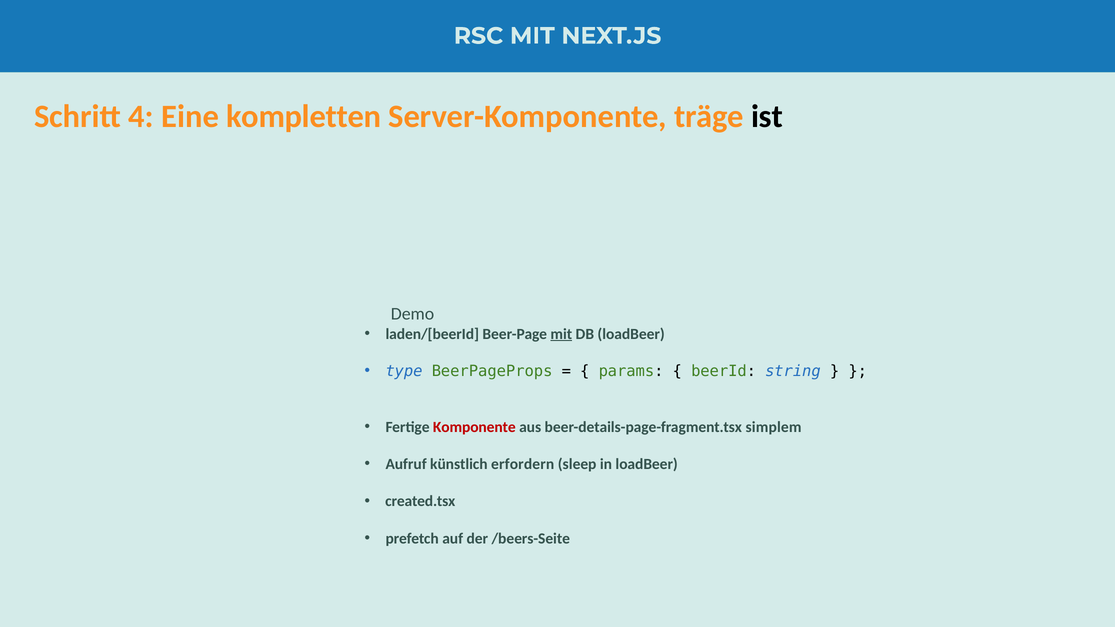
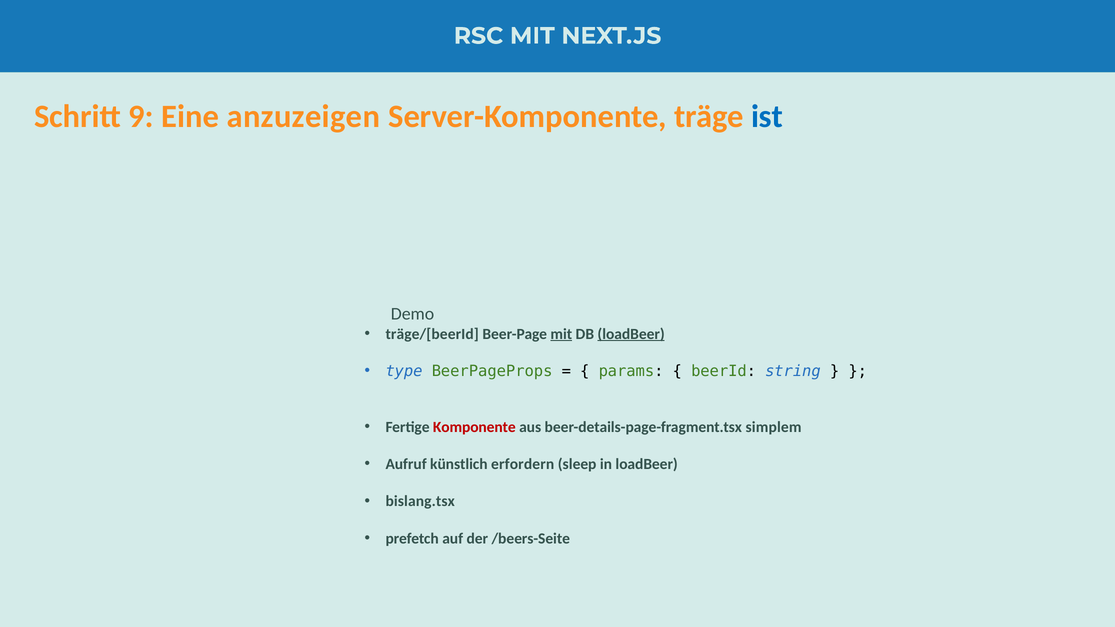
4: 4 -> 9
kompletten: kompletten -> anzuzeigen
ist colour: black -> blue
laden/[beerId: laden/[beerId -> träge/[beerId
loadBeer at (631, 334) underline: none -> present
created.tsx: created.tsx -> bislang.tsx
